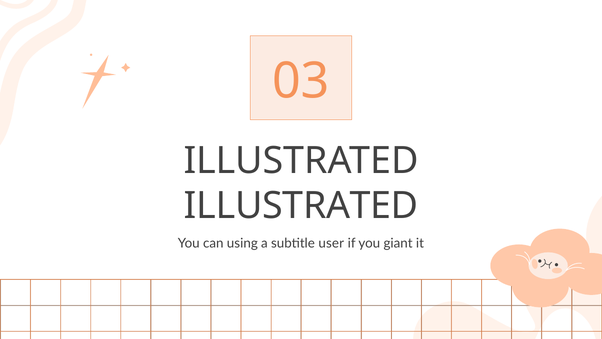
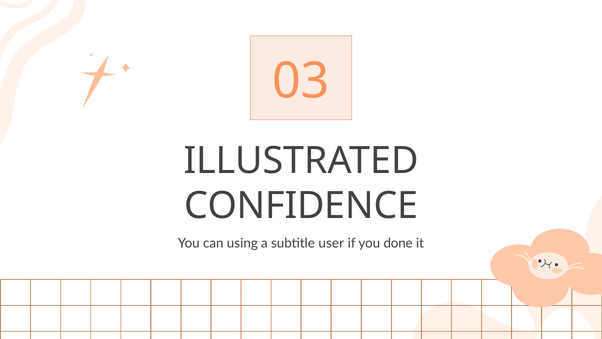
ILLUSTRATED at (301, 206): ILLUSTRATED -> CONFIDENCE
giant: giant -> done
